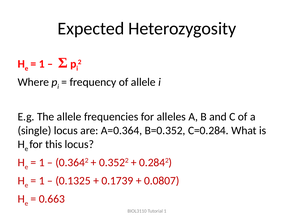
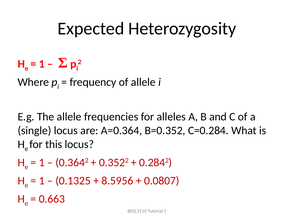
0.1739: 0.1739 -> 8.5956
